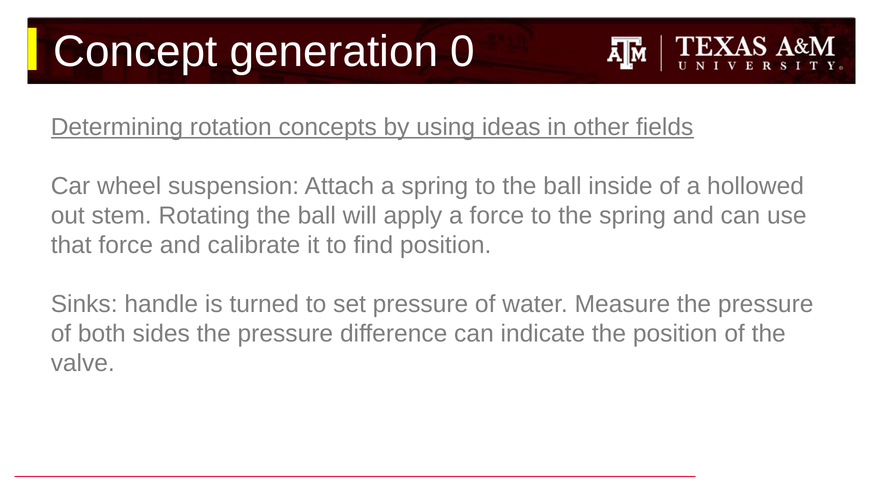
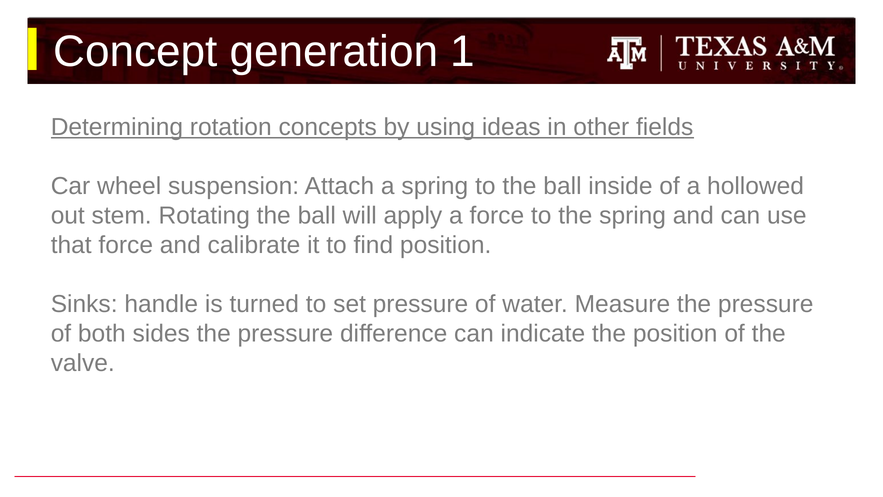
0: 0 -> 1
